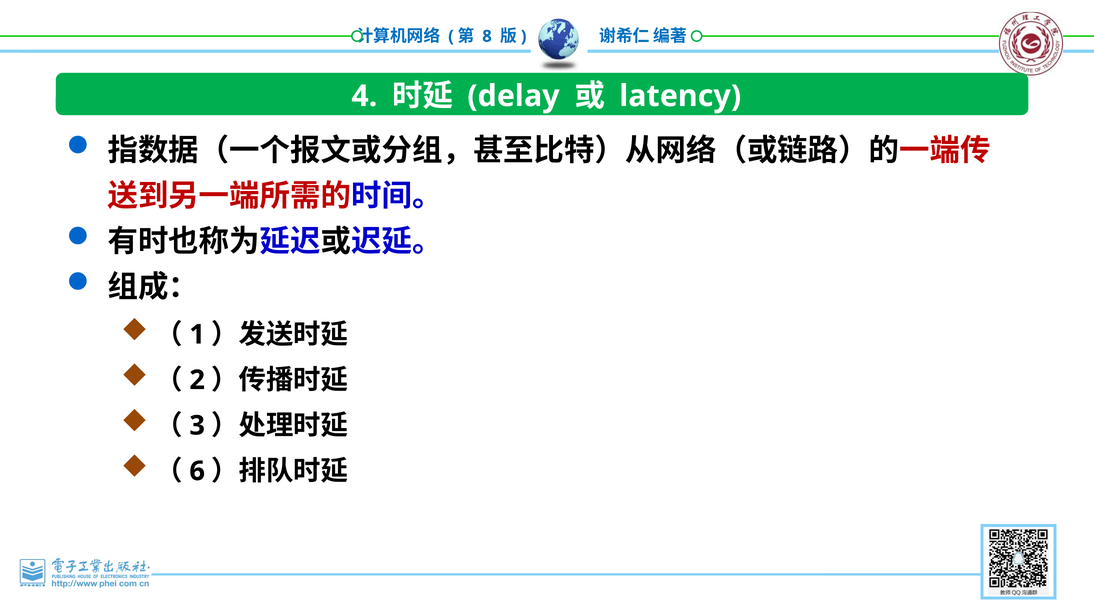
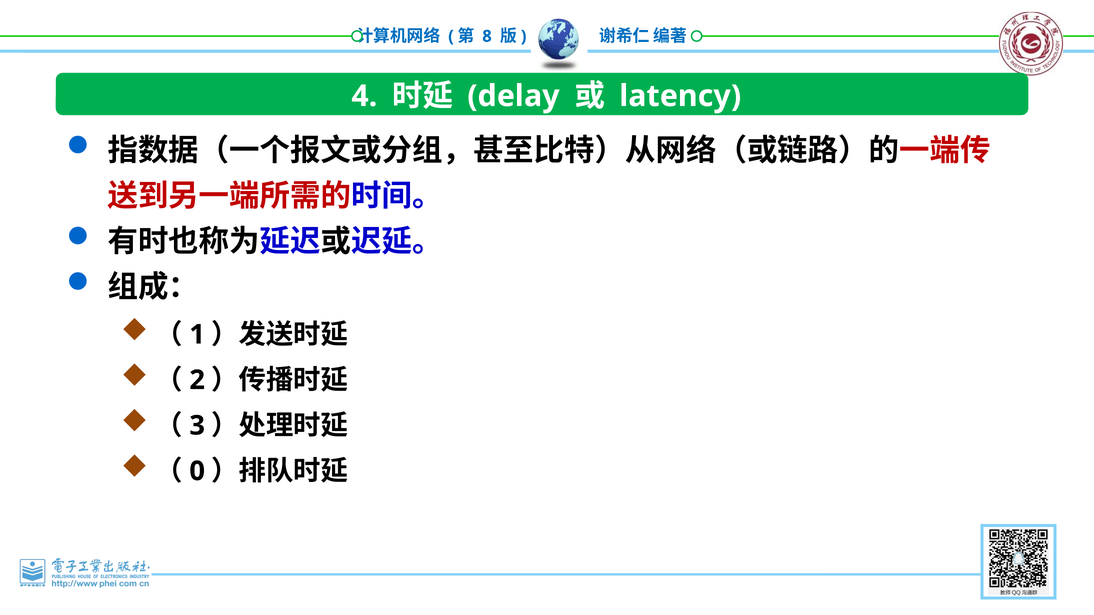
6: 6 -> 0
